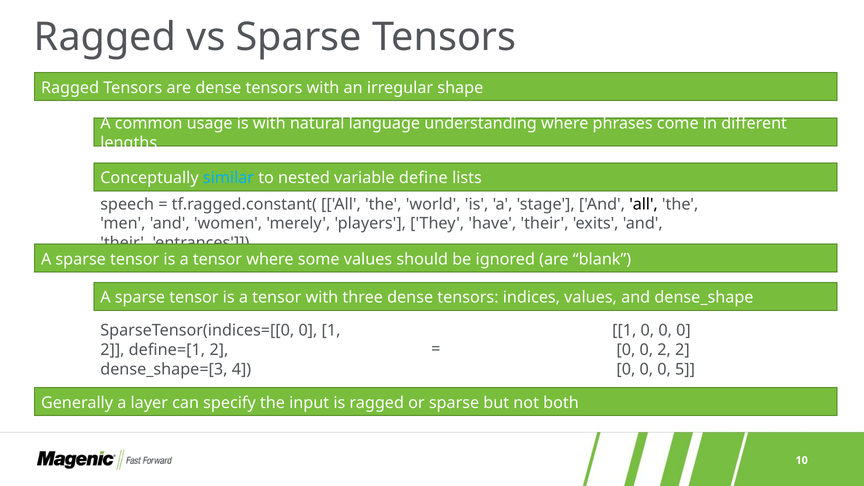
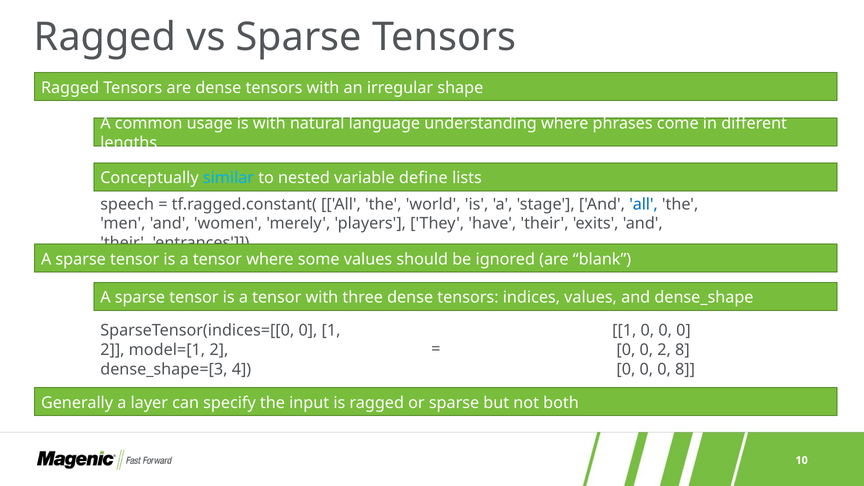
all at (644, 204) colour: black -> blue
define=[1: define=[1 -> model=[1
2 2: 2 -> 8
0 5: 5 -> 8
